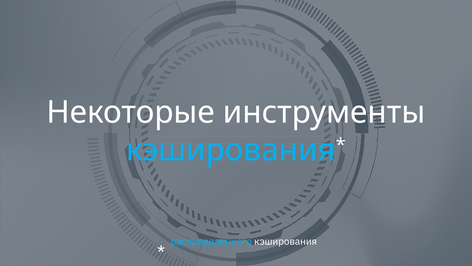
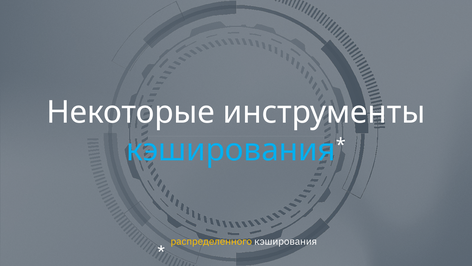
распределенного colour: light blue -> yellow
